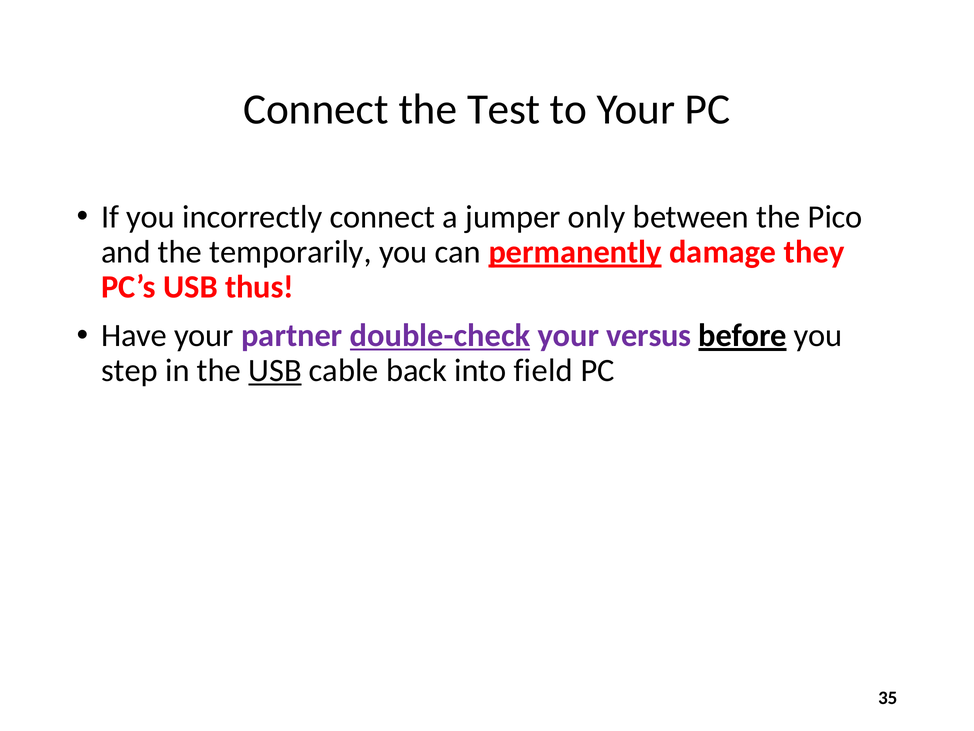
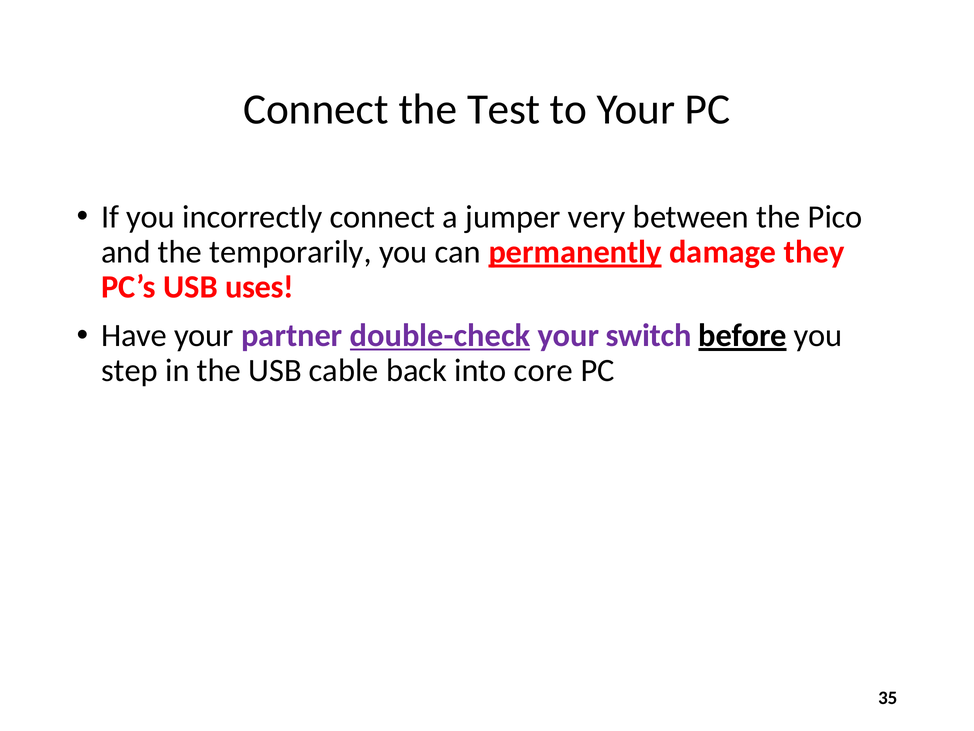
only: only -> very
thus: thus -> uses
versus: versus -> switch
USB at (275, 370) underline: present -> none
field: field -> core
